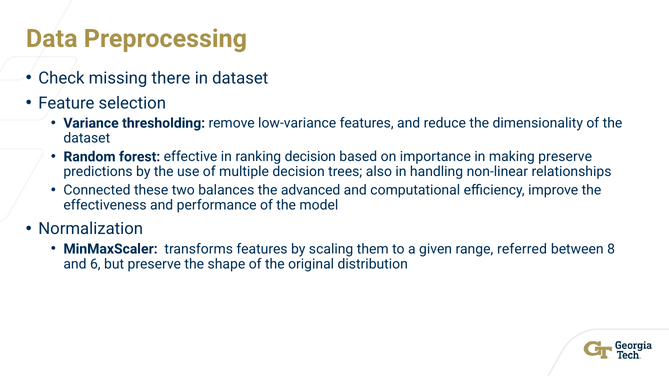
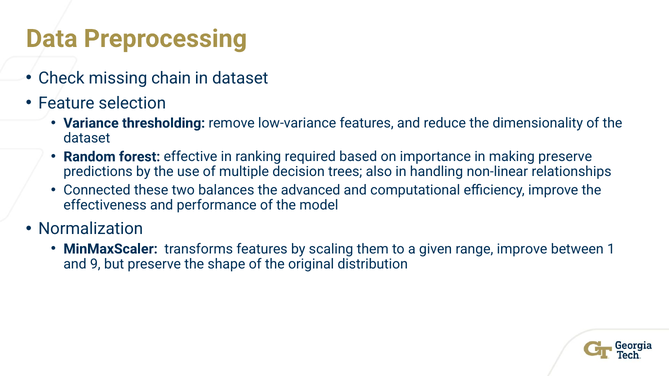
there: there -> chain
ranking decision: decision -> required
range referred: referred -> improve
8: 8 -> 1
6: 6 -> 9
